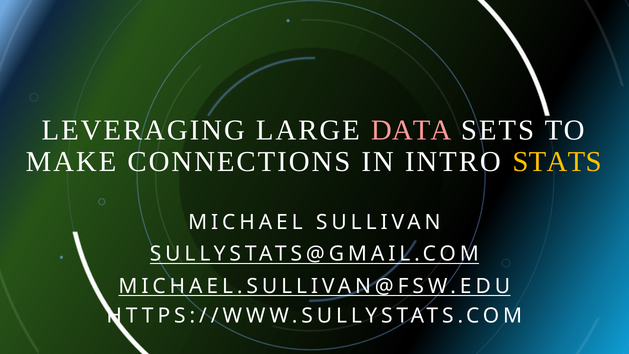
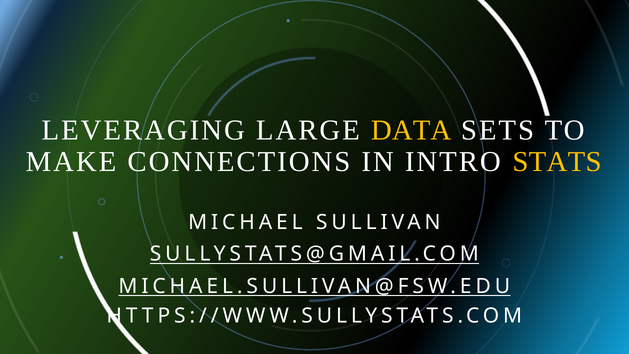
DATA colour: pink -> yellow
